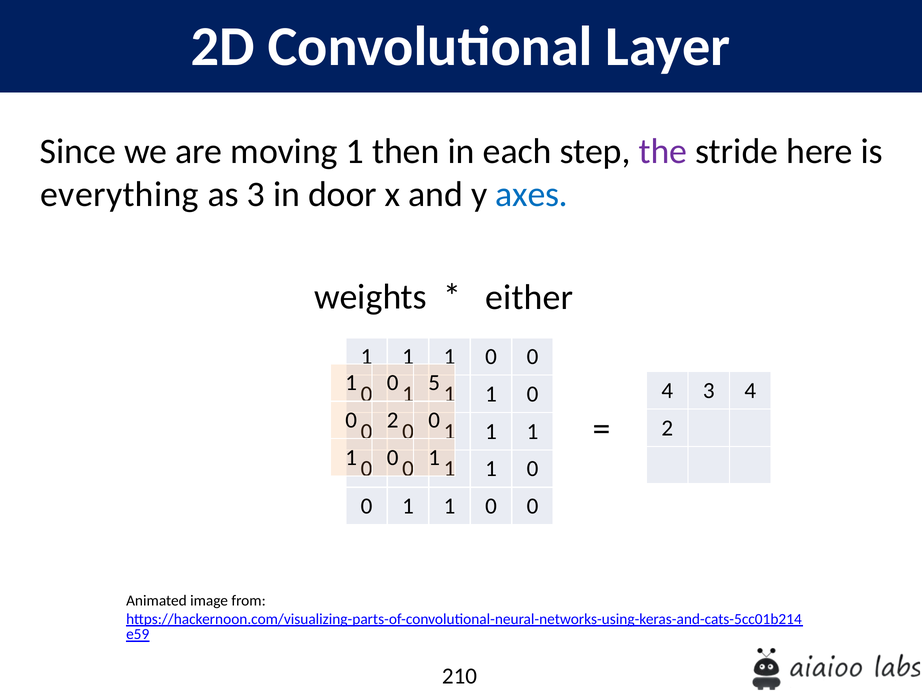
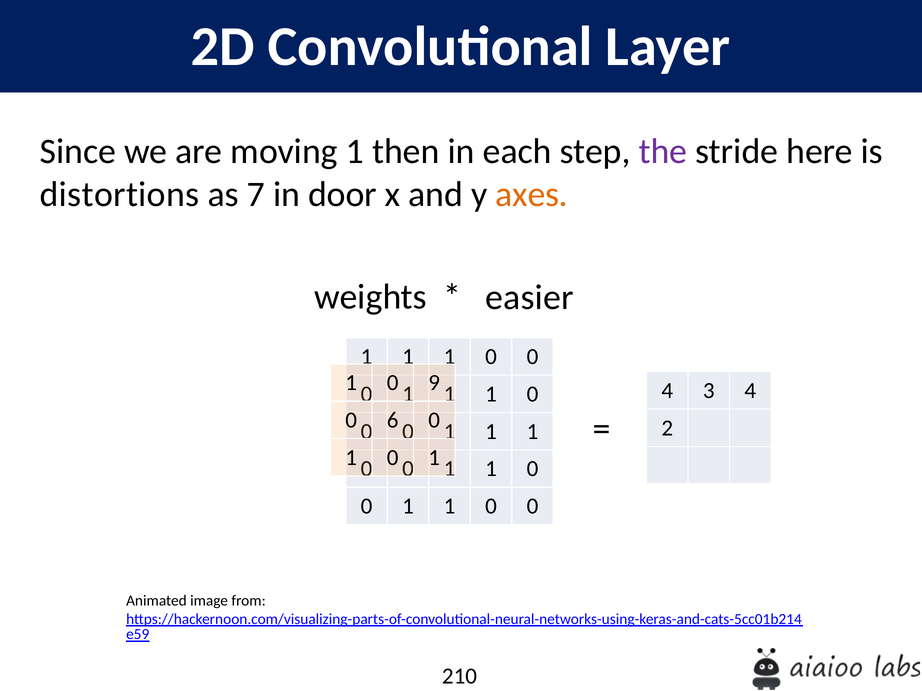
everything: everything -> distortions
as 3: 3 -> 7
axes colour: blue -> orange
either: either -> easier
5: 5 -> 9
0 2: 2 -> 6
